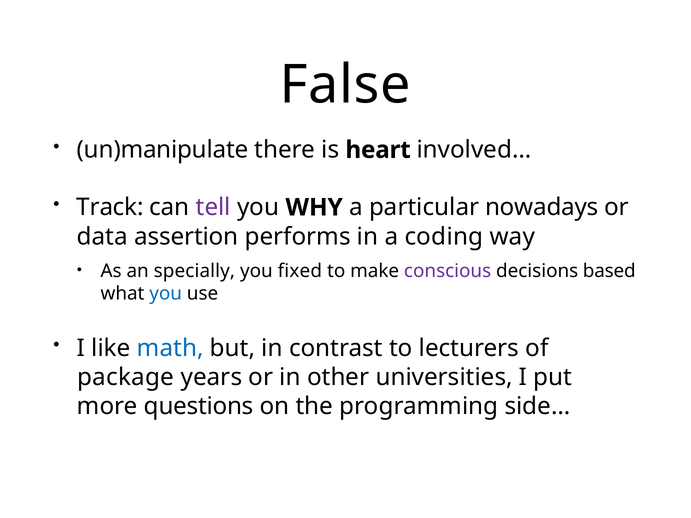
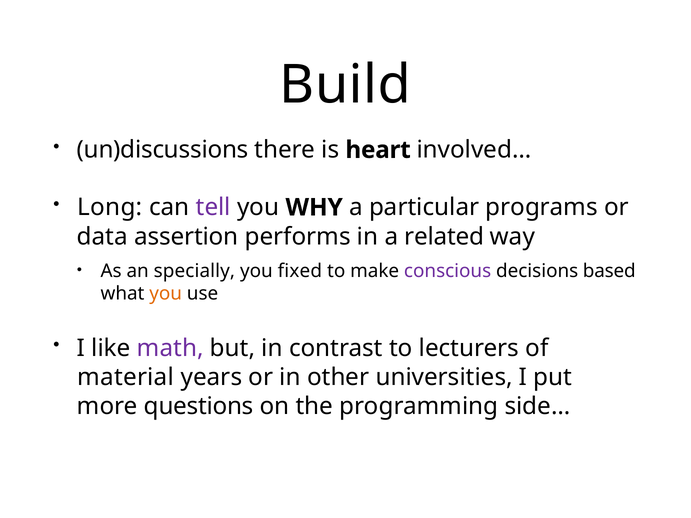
False: False -> Build
un)manipulate: un)manipulate -> un)discussions
Track: Track -> Long
nowadays: nowadays -> programs
coding: coding -> related
you at (166, 294) colour: blue -> orange
math colour: blue -> purple
package: package -> material
